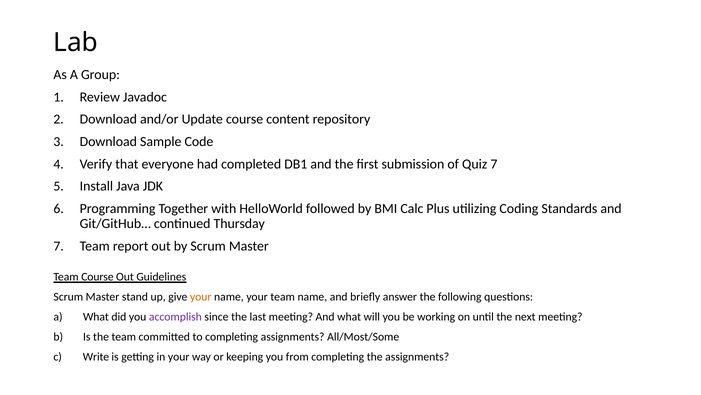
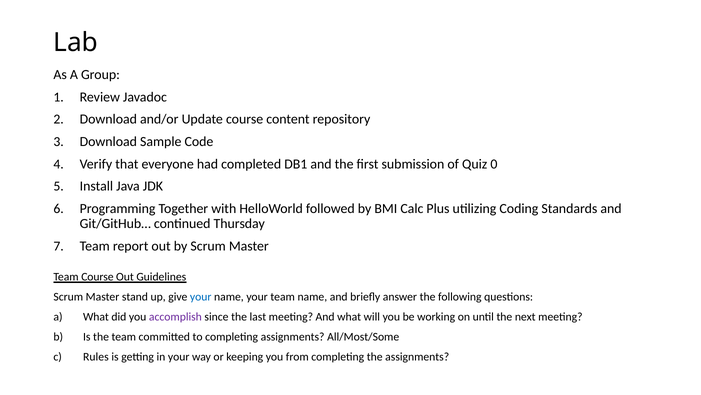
Quiz 7: 7 -> 0
your at (201, 297) colour: orange -> blue
Write: Write -> Rules
